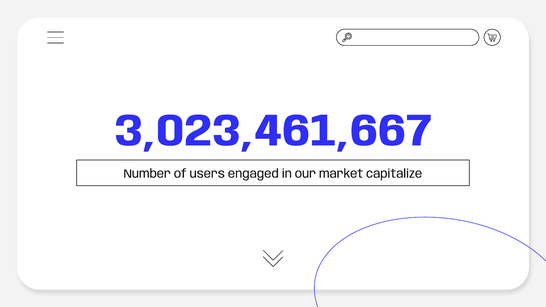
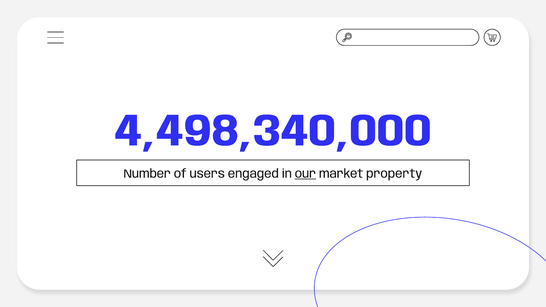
3,023,461,667: 3,023,461,667 -> 4,498,340,000
our underline: none -> present
capitalize: capitalize -> property
